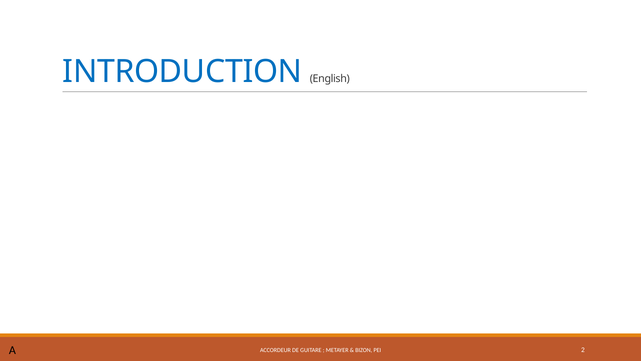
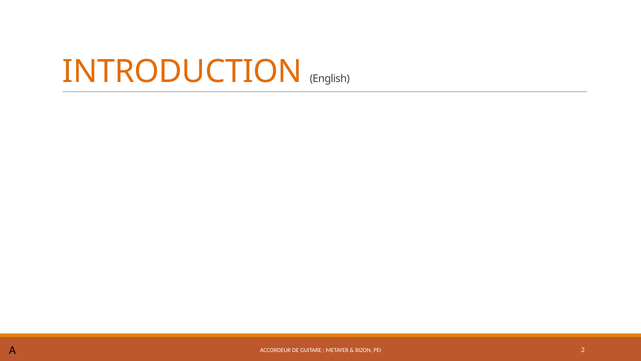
INTRODUCTION colour: blue -> orange
